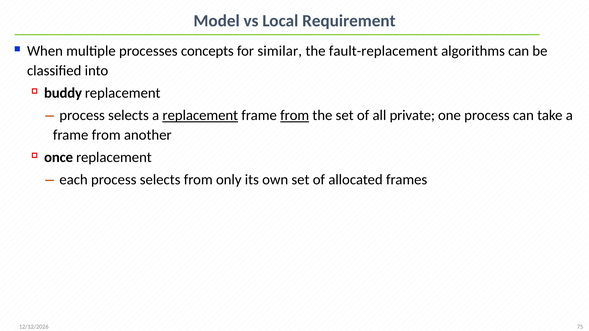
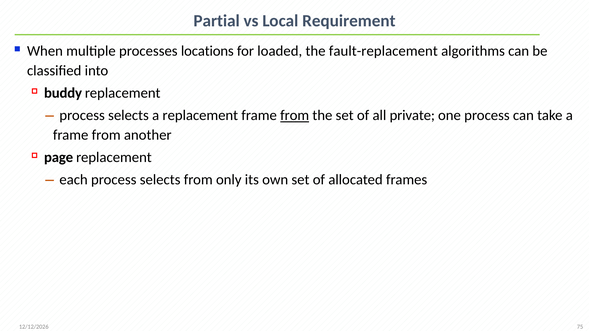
Model: Model -> Partial
concepts: concepts -> locations
similar: similar -> loaded
replacement at (200, 116) underline: present -> none
once: once -> page
